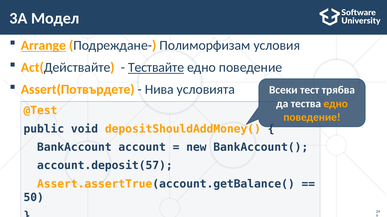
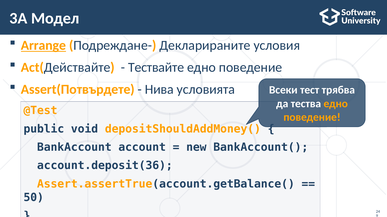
Полиморфизам: Полиморфизам -> Декларираните
Тествайте underline: present -> none
account.deposit(57: account.deposit(57 -> account.deposit(36
